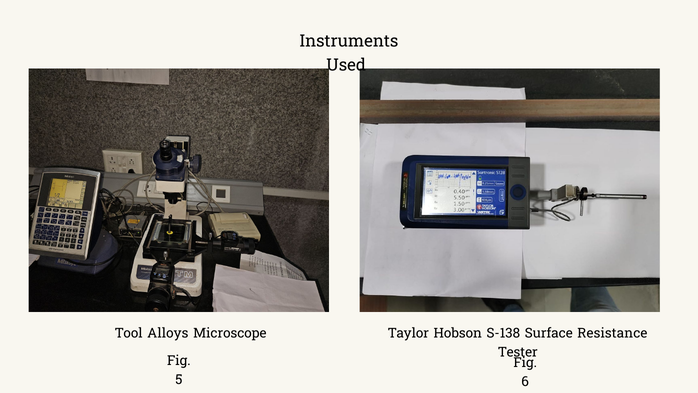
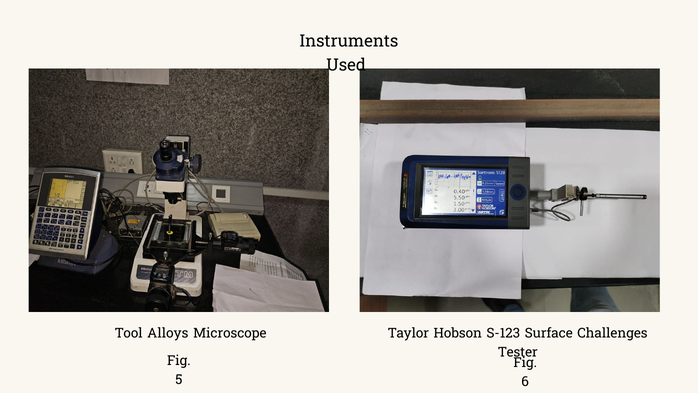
S-138: S-138 -> S-123
Resistance: Resistance -> Challenges
